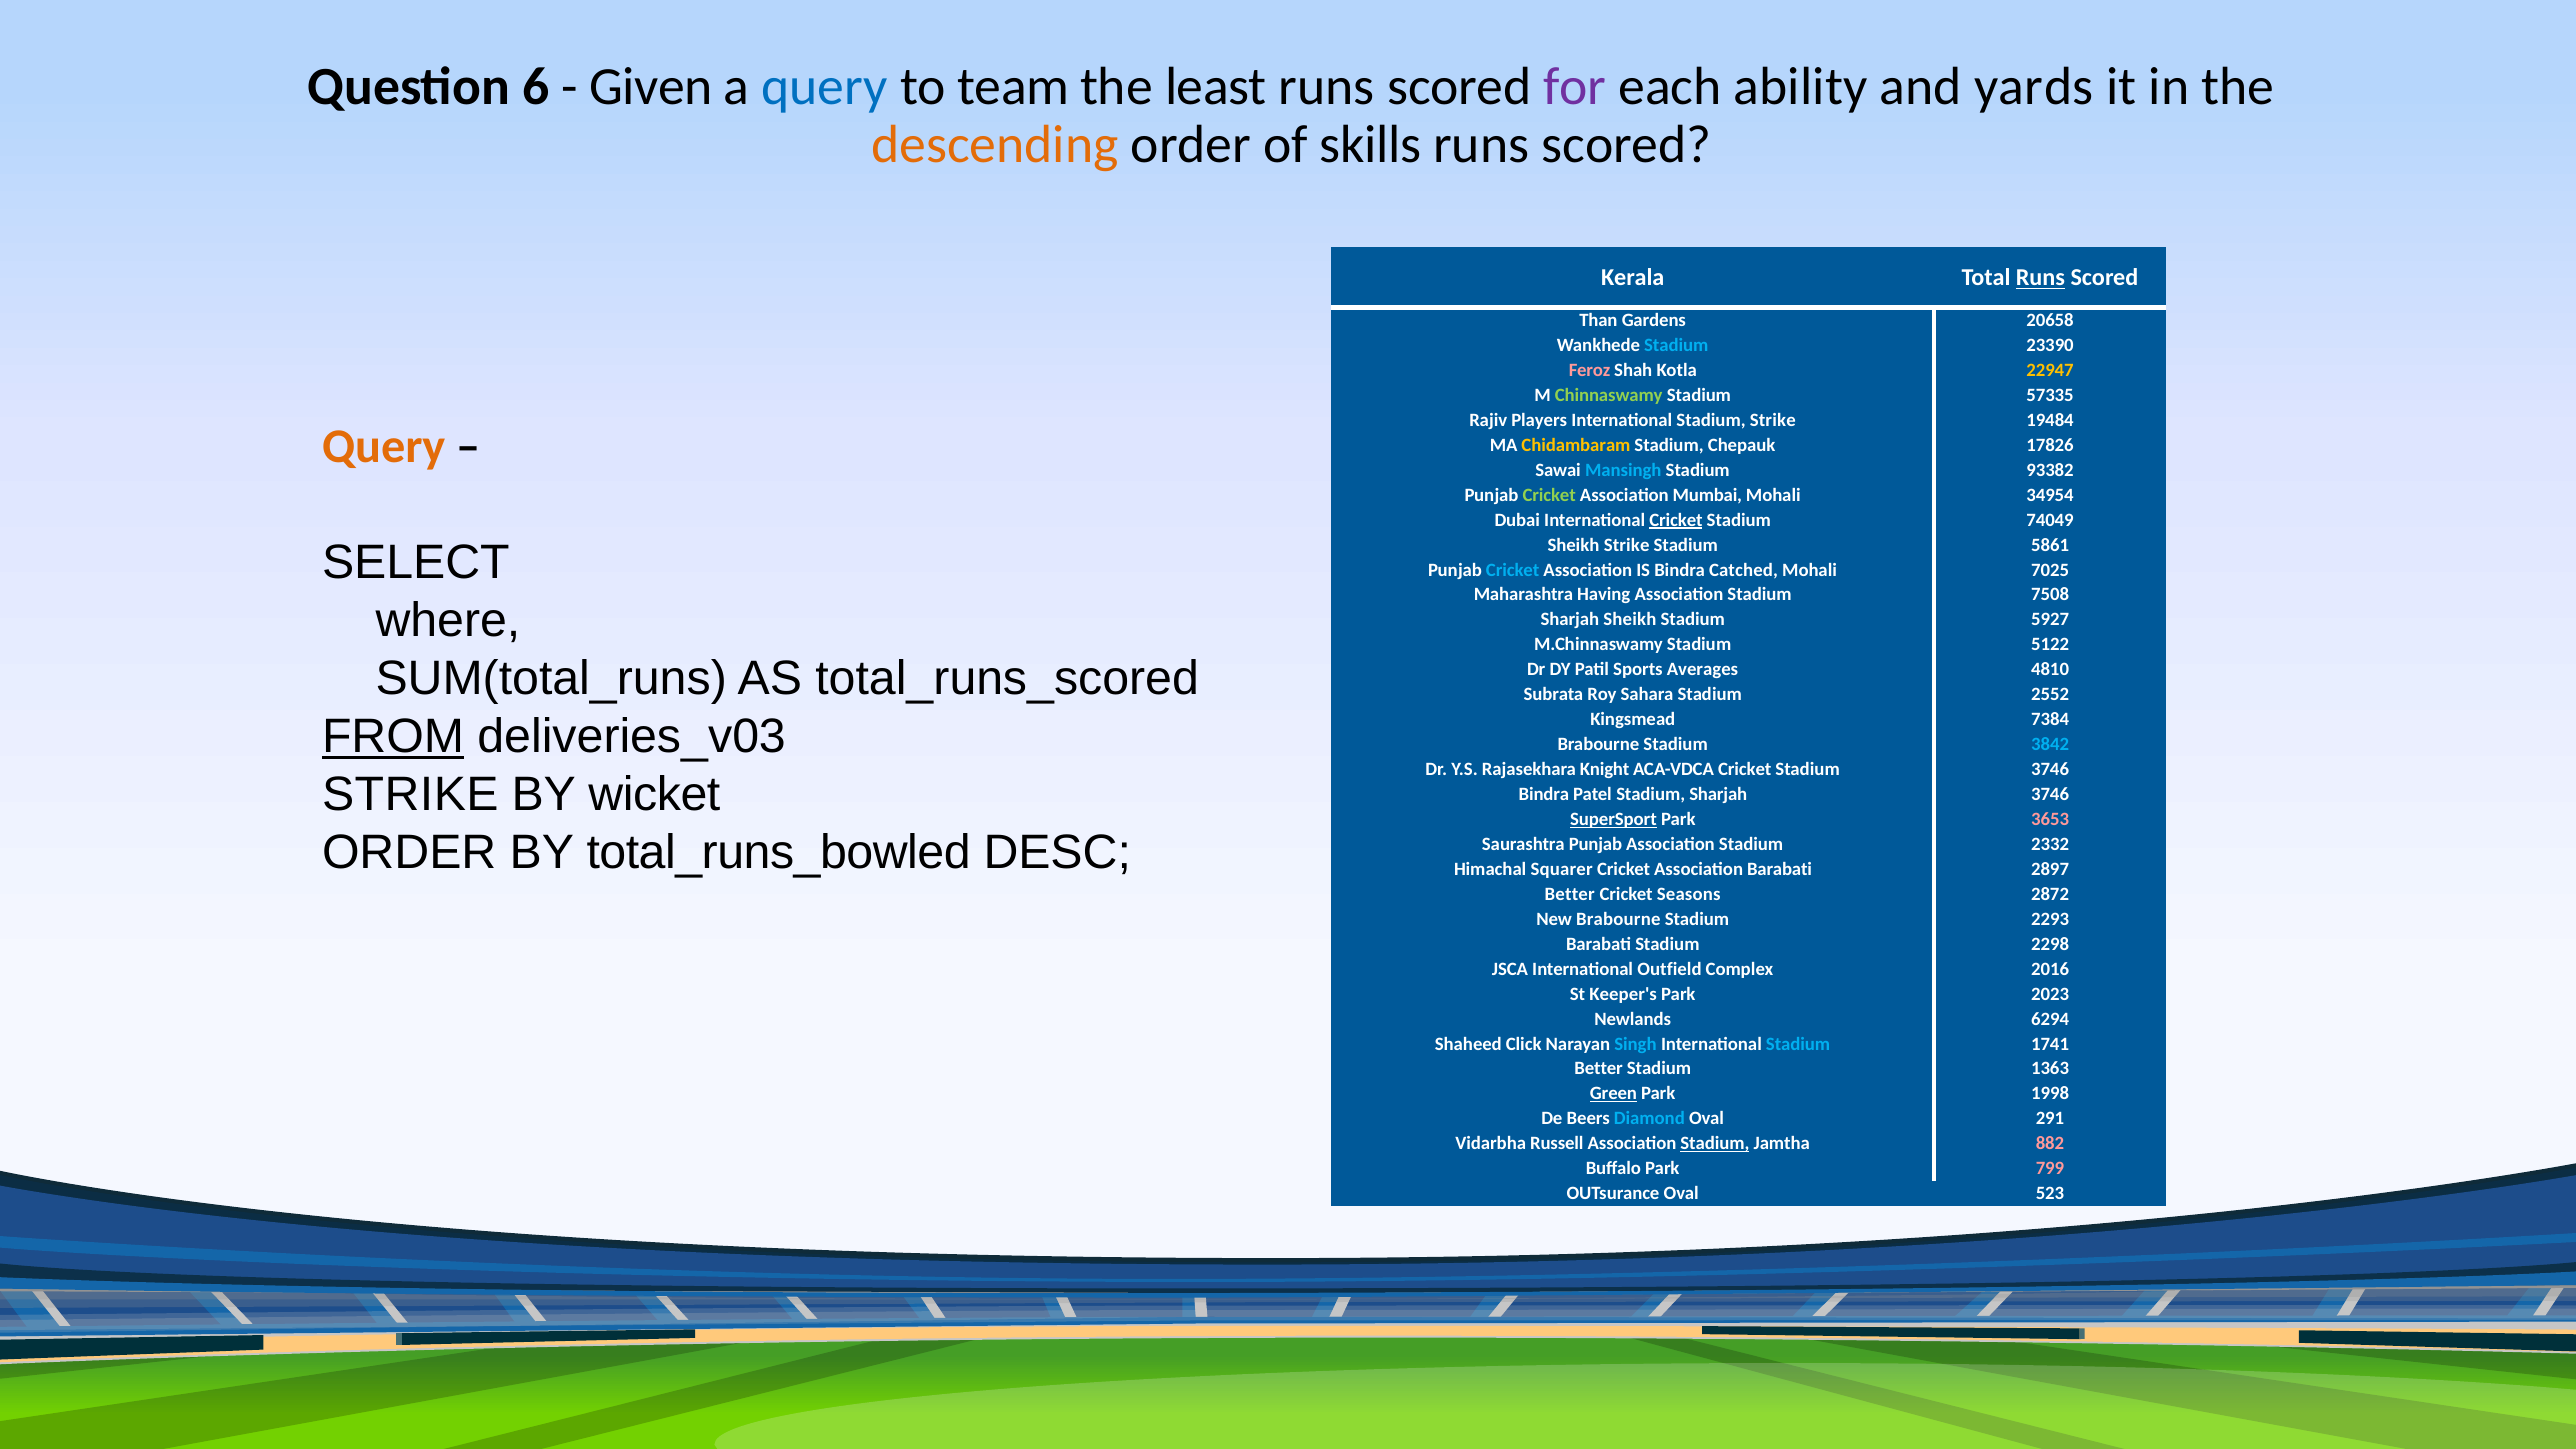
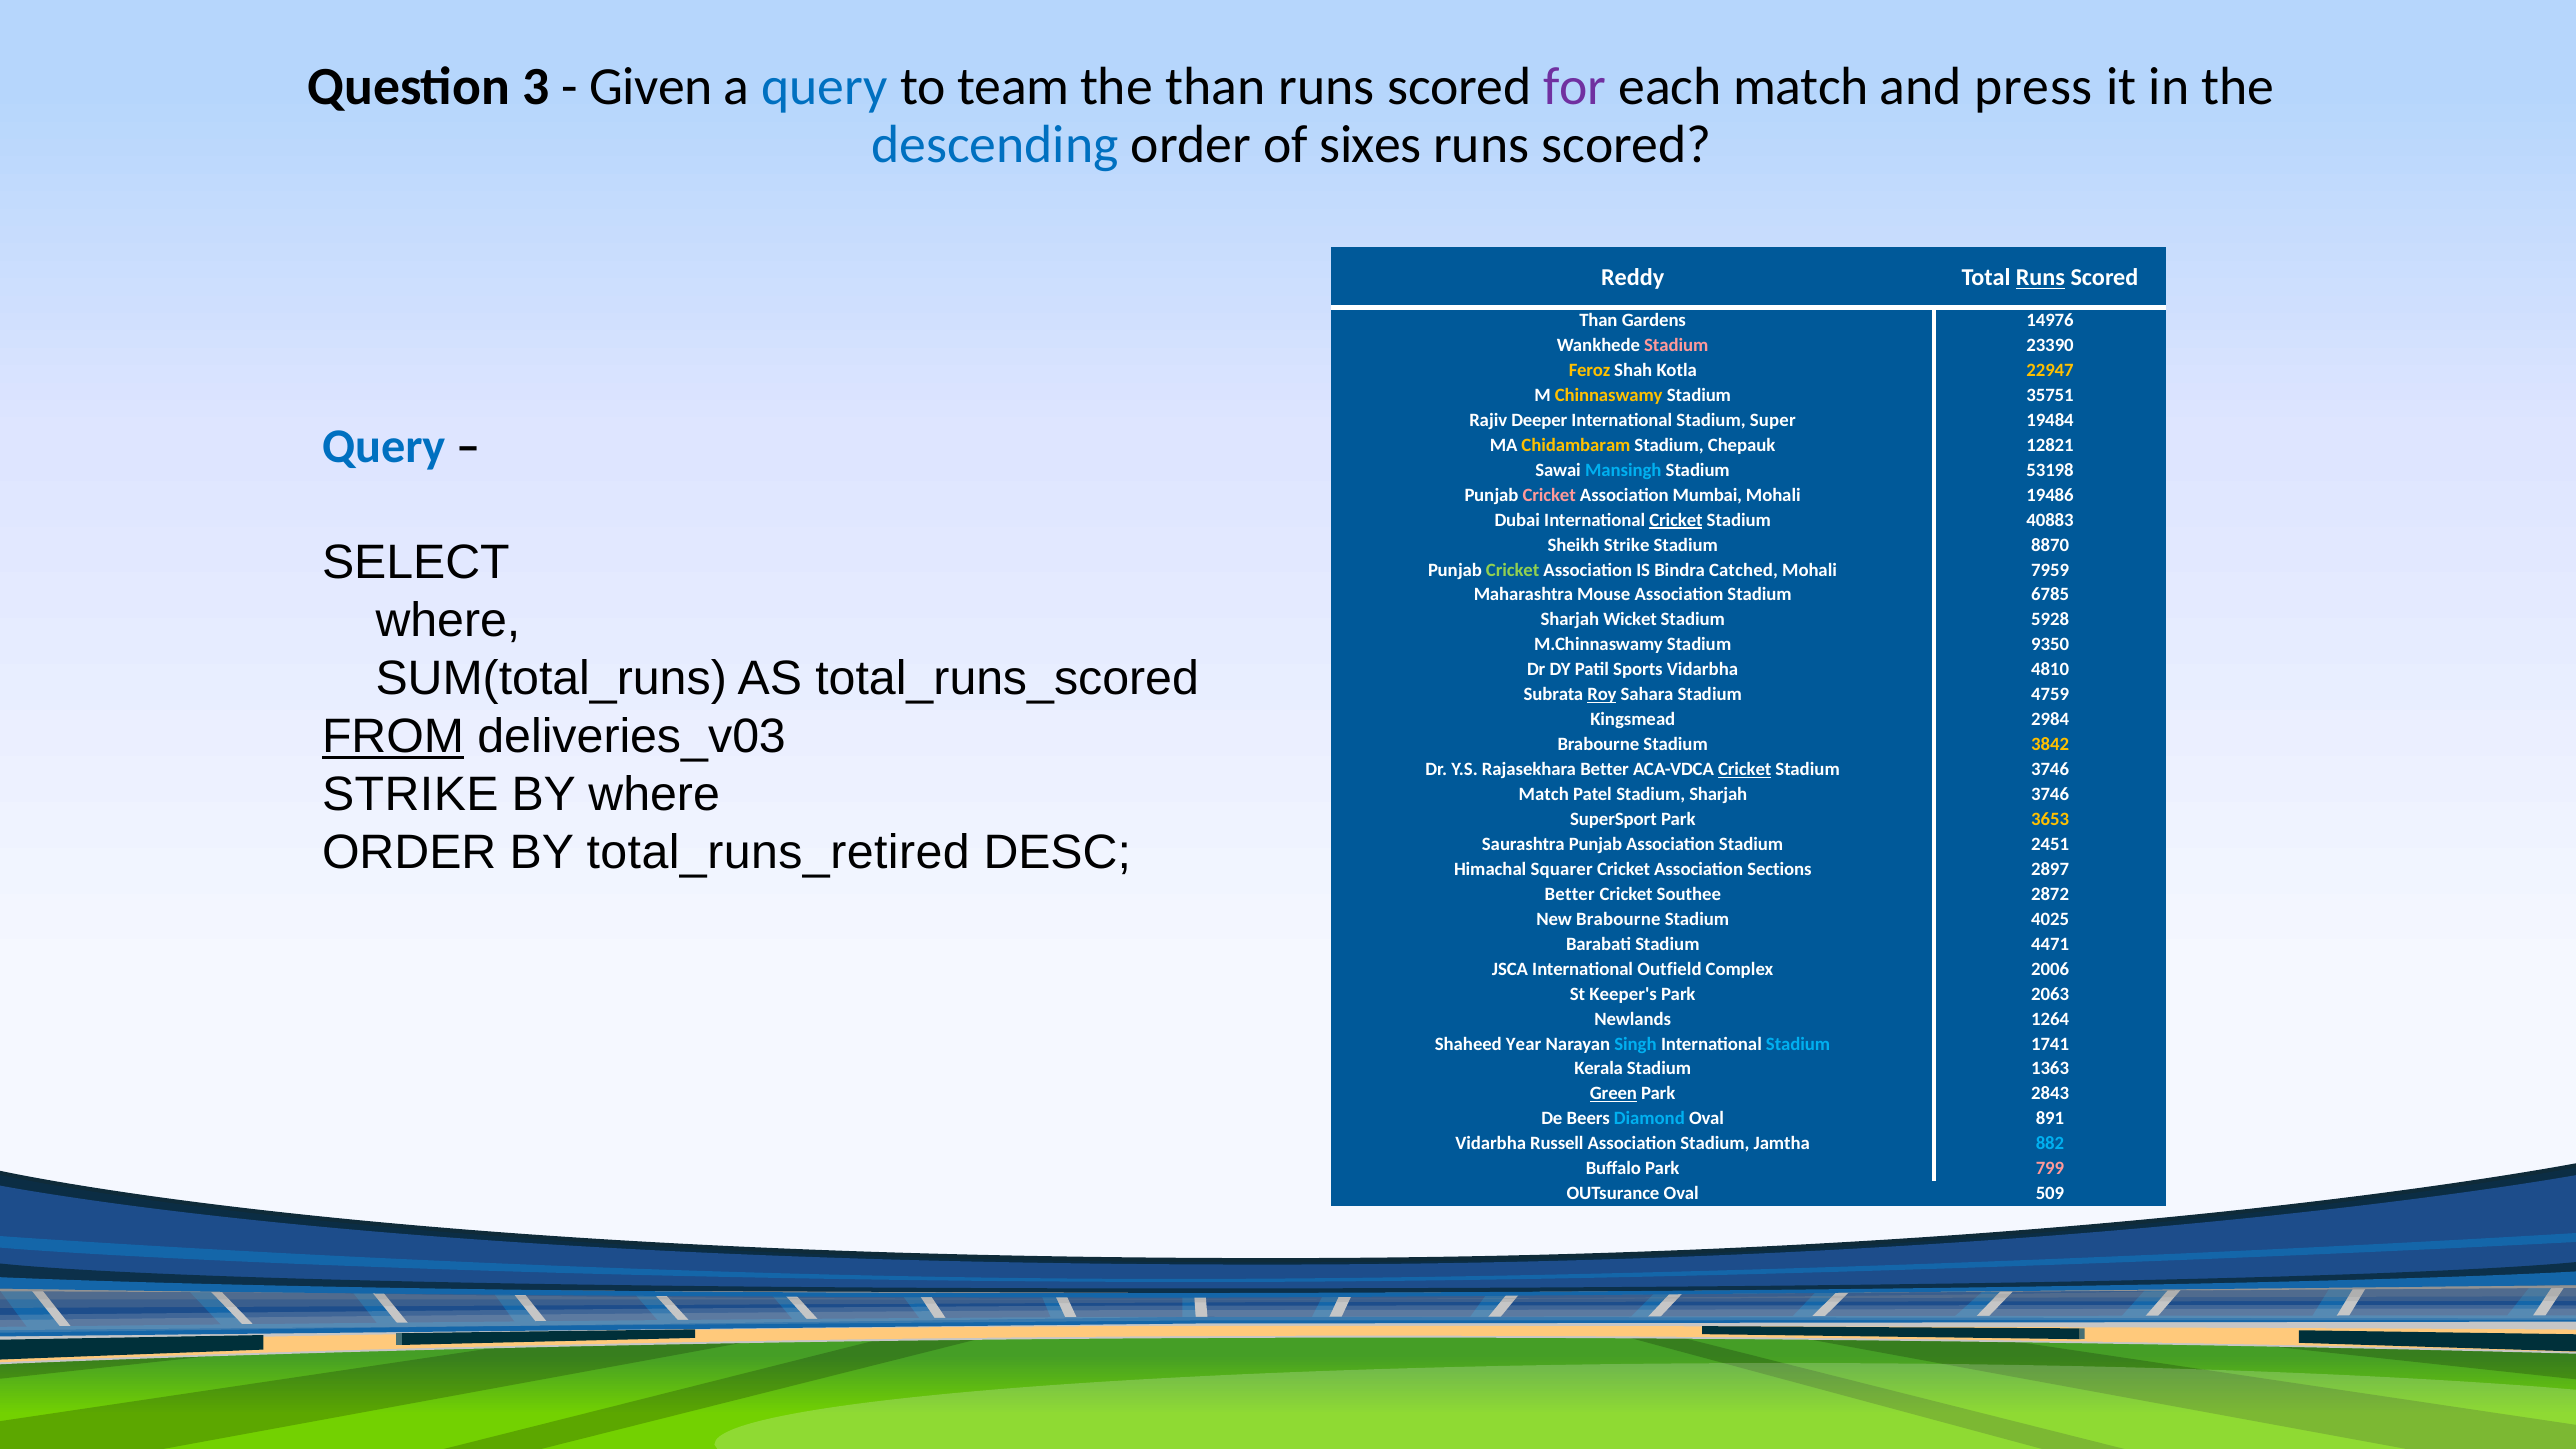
6: 6 -> 3
the least: least -> than
each ability: ability -> match
yards: yards -> press
descending colour: orange -> blue
skills: skills -> sixes
Kerala: Kerala -> Reddy
20658: 20658 -> 14976
Stadium at (1676, 345) colour: light blue -> pink
Feroz colour: pink -> yellow
Chinnaswamy colour: light green -> yellow
57335: 57335 -> 35751
Players: Players -> Deeper
Stadium Strike: Strike -> Super
Query at (384, 447) colour: orange -> blue
17826: 17826 -> 12821
93382: 93382 -> 53198
Cricket at (1549, 495) colour: light green -> pink
34954: 34954 -> 19486
74049: 74049 -> 40883
5861: 5861 -> 8870
Cricket at (1513, 570) colour: light blue -> light green
7025: 7025 -> 7959
Having: Having -> Mouse
7508: 7508 -> 6785
Sharjah Sheikh: Sheikh -> Wicket
5927: 5927 -> 5928
5122: 5122 -> 9350
Sports Averages: Averages -> Vidarbha
Roy underline: none -> present
2552: 2552 -> 4759
7384: 7384 -> 2984
3842 colour: light blue -> yellow
Rajasekhara Knight: Knight -> Better
Cricket at (1745, 769) underline: none -> present
BY wicket: wicket -> where
Bindra at (1544, 794): Bindra -> Match
SuperSport underline: present -> none
3653 colour: pink -> yellow
total_runs_bowled: total_runs_bowled -> total_runs_retired
2332: 2332 -> 2451
Association Barabati: Barabati -> Sections
Seasons: Seasons -> Southee
2293: 2293 -> 4025
2298: 2298 -> 4471
2016: 2016 -> 2006
2023: 2023 -> 2063
6294: 6294 -> 1264
Click: Click -> Year
Better at (1599, 1069): Better -> Kerala
1998: 1998 -> 2843
291: 291 -> 891
Stadium at (1715, 1144) underline: present -> none
882 colour: pink -> light blue
523: 523 -> 509
